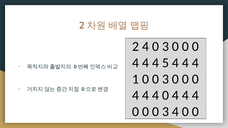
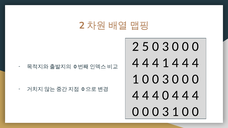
2 4: 4 -> 5
5 at (165, 63): 5 -> 1
3 4: 4 -> 1
